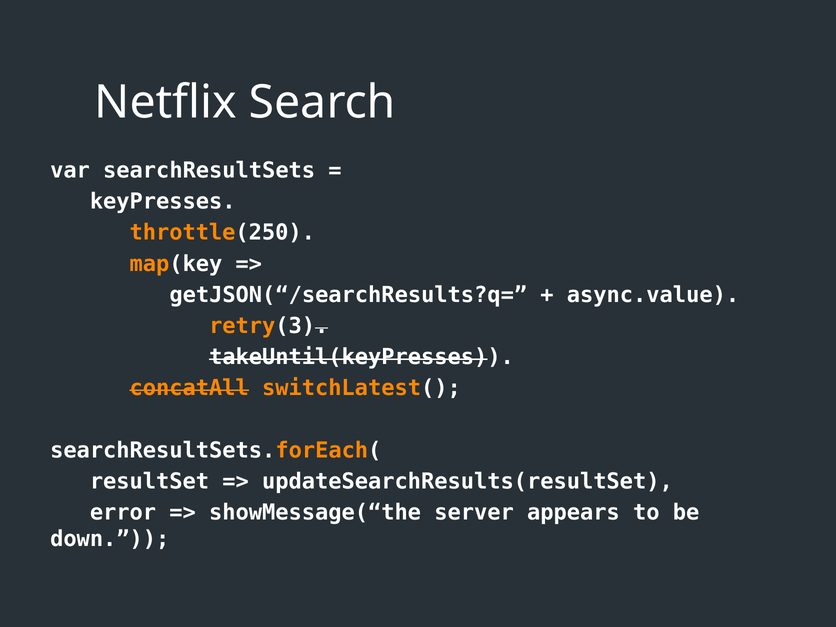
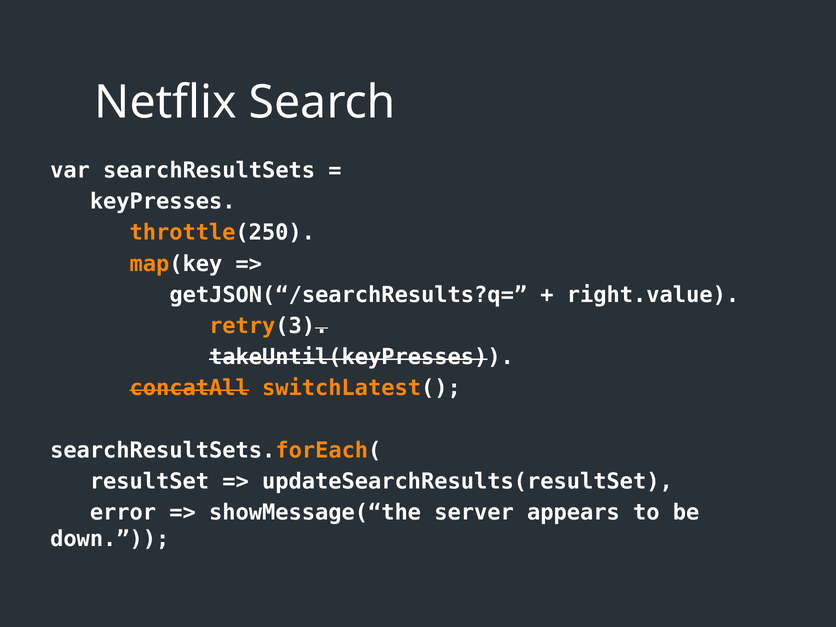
async.value: async.value -> right.value
